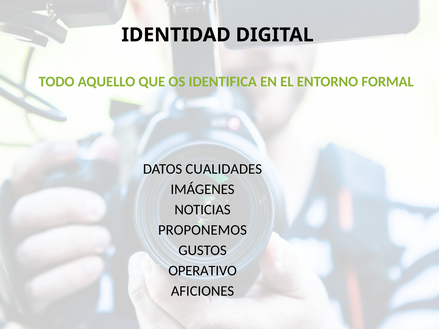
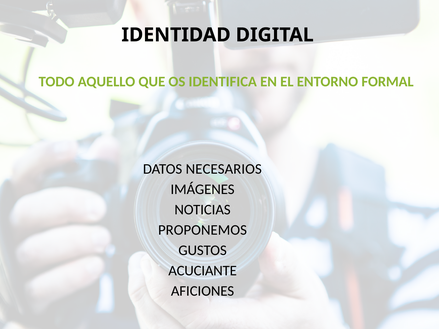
CUALIDADES: CUALIDADES -> NECESARIOS
OPERATIVO: OPERATIVO -> ACUCIANTE
